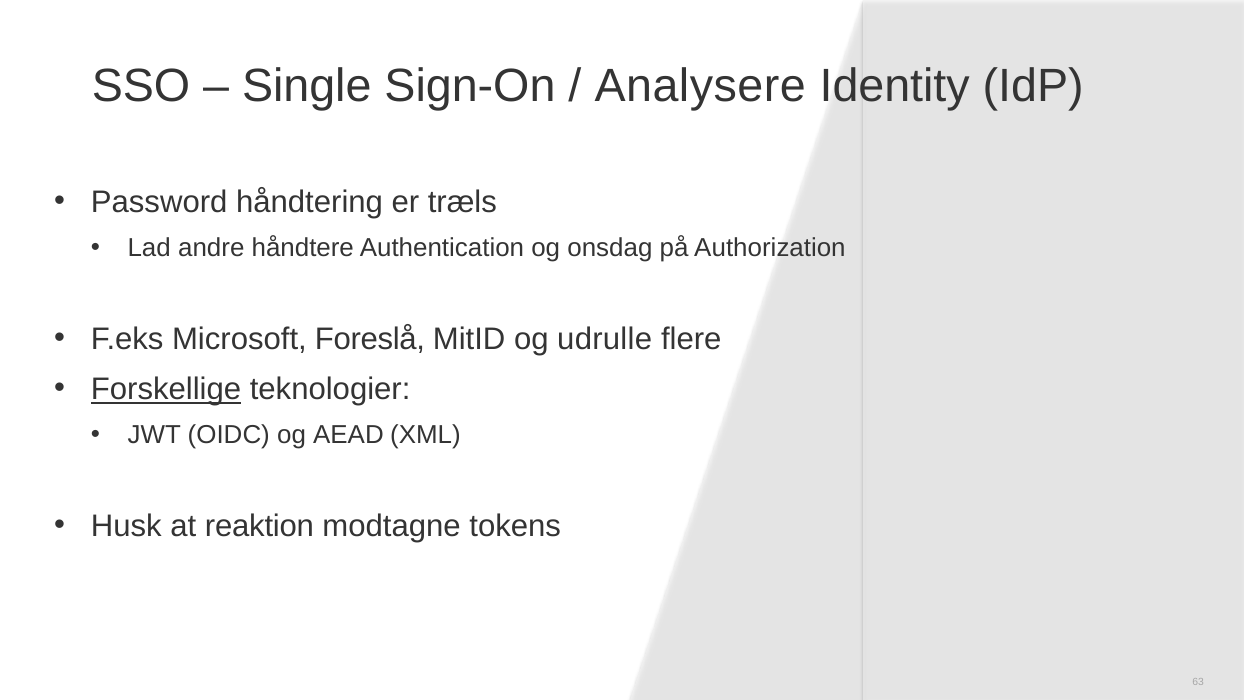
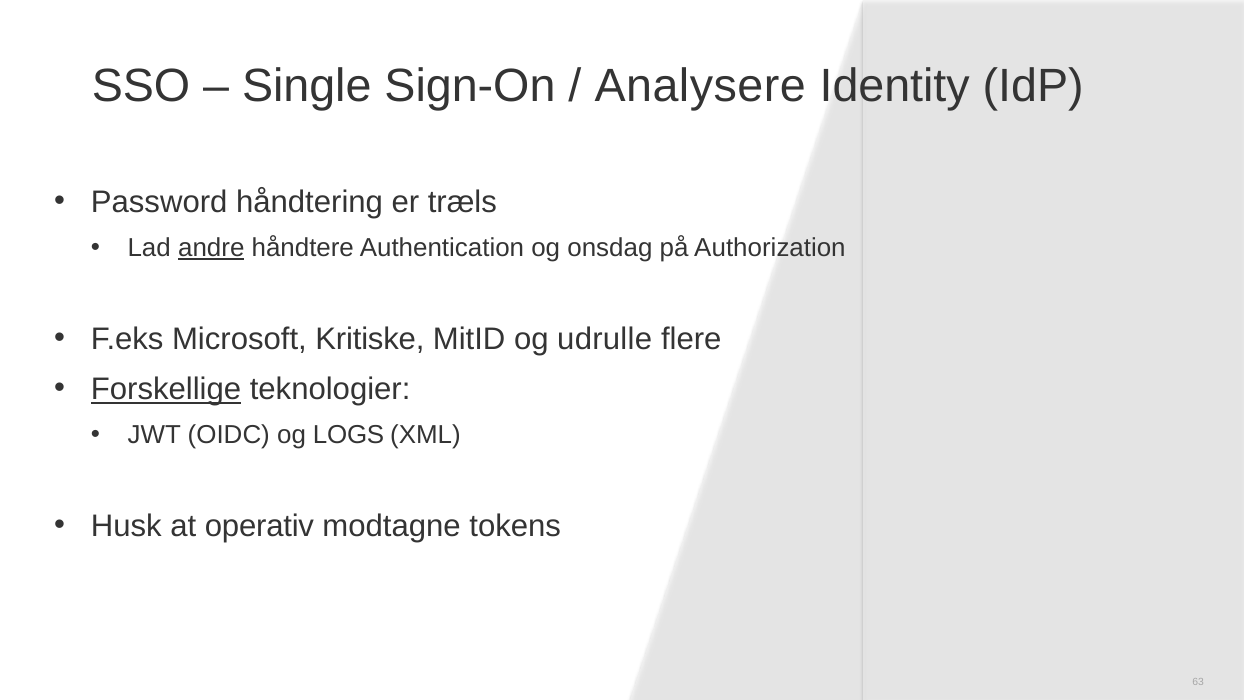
andre underline: none -> present
Foreslå: Foreslå -> Kritiske
AEAD: AEAD -> LOGS
reaktion: reaktion -> operativ
